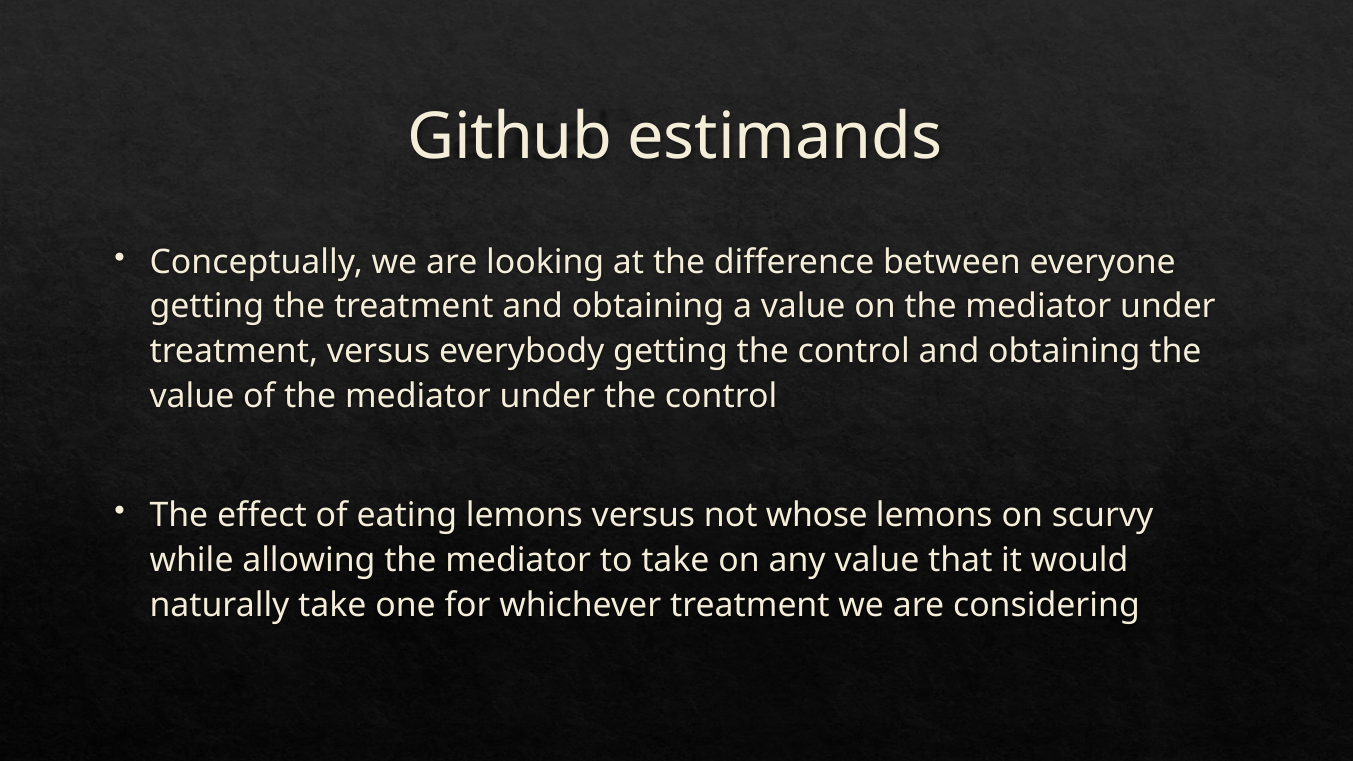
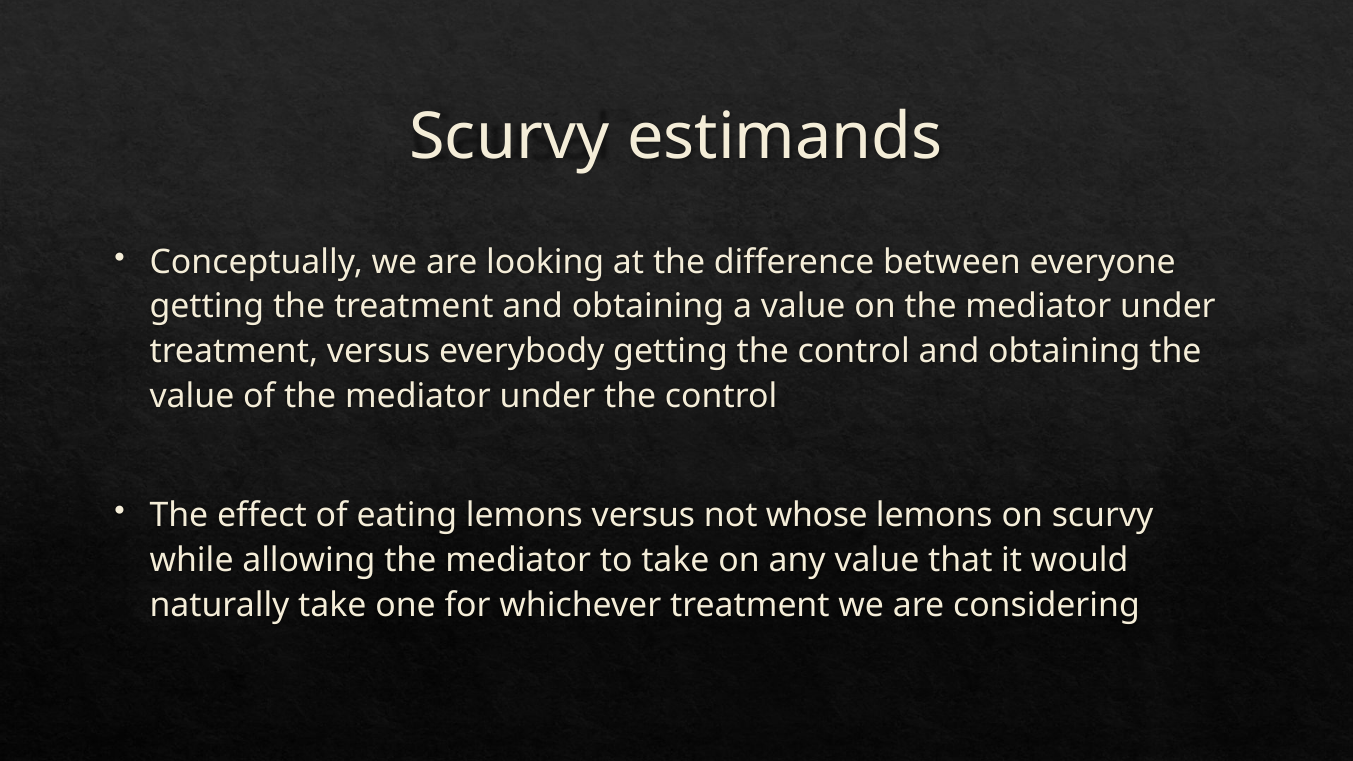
Github at (510, 137): Github -> Scurvy
